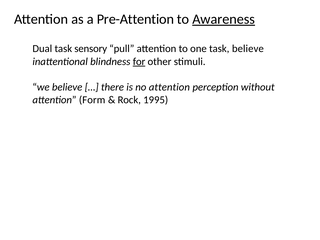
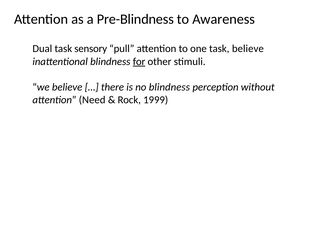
Pre-Attention: Pre-Attention -> Pre-Blindness
Awareness underline: present -> none
no attention: attention -> blindness
Form: Form -> Need
1995: 1995 -> 1999
